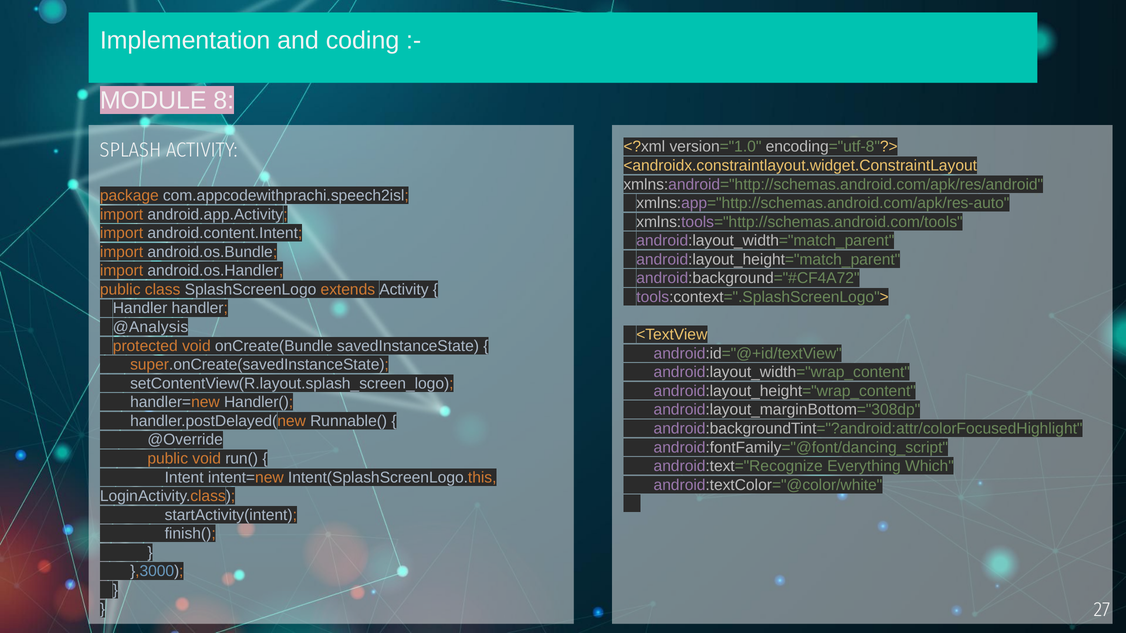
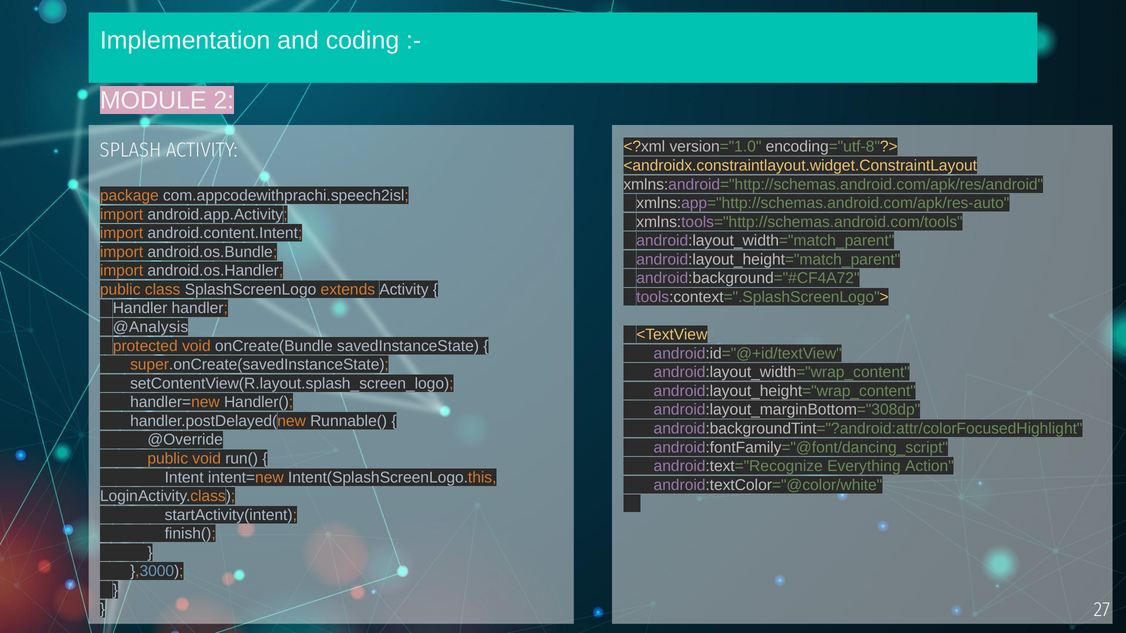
8: 8 -> 2
Which: Which -> Action
